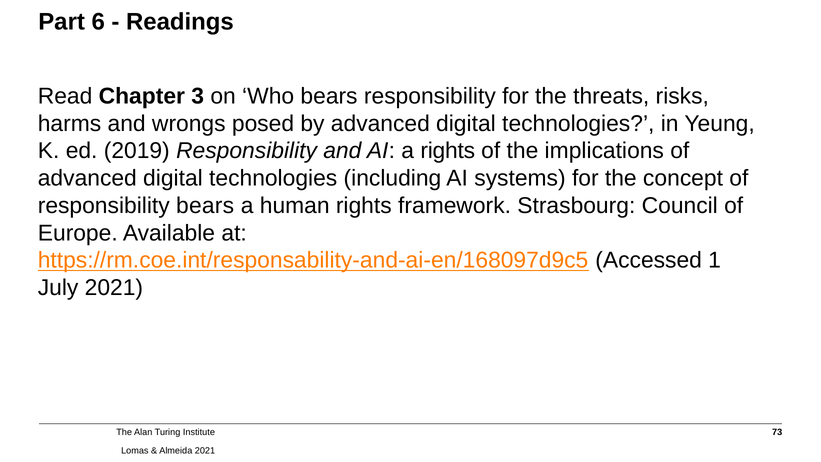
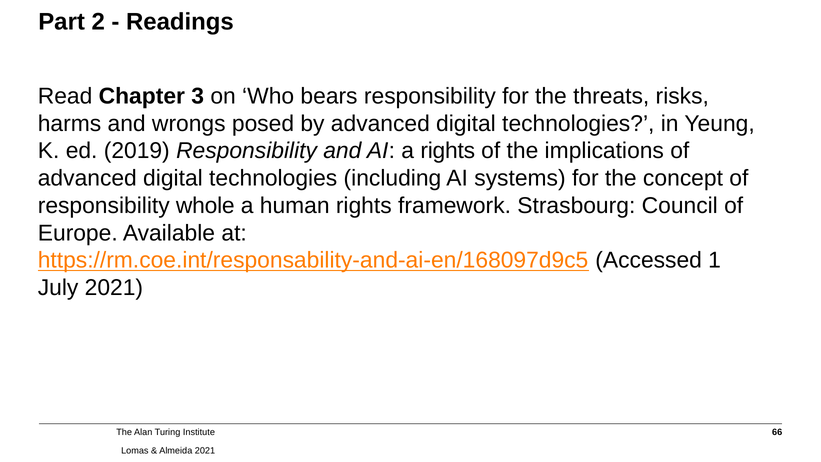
6: 6 -> 2
responsibility bears: bears -> whole
73: 73 -> 66
